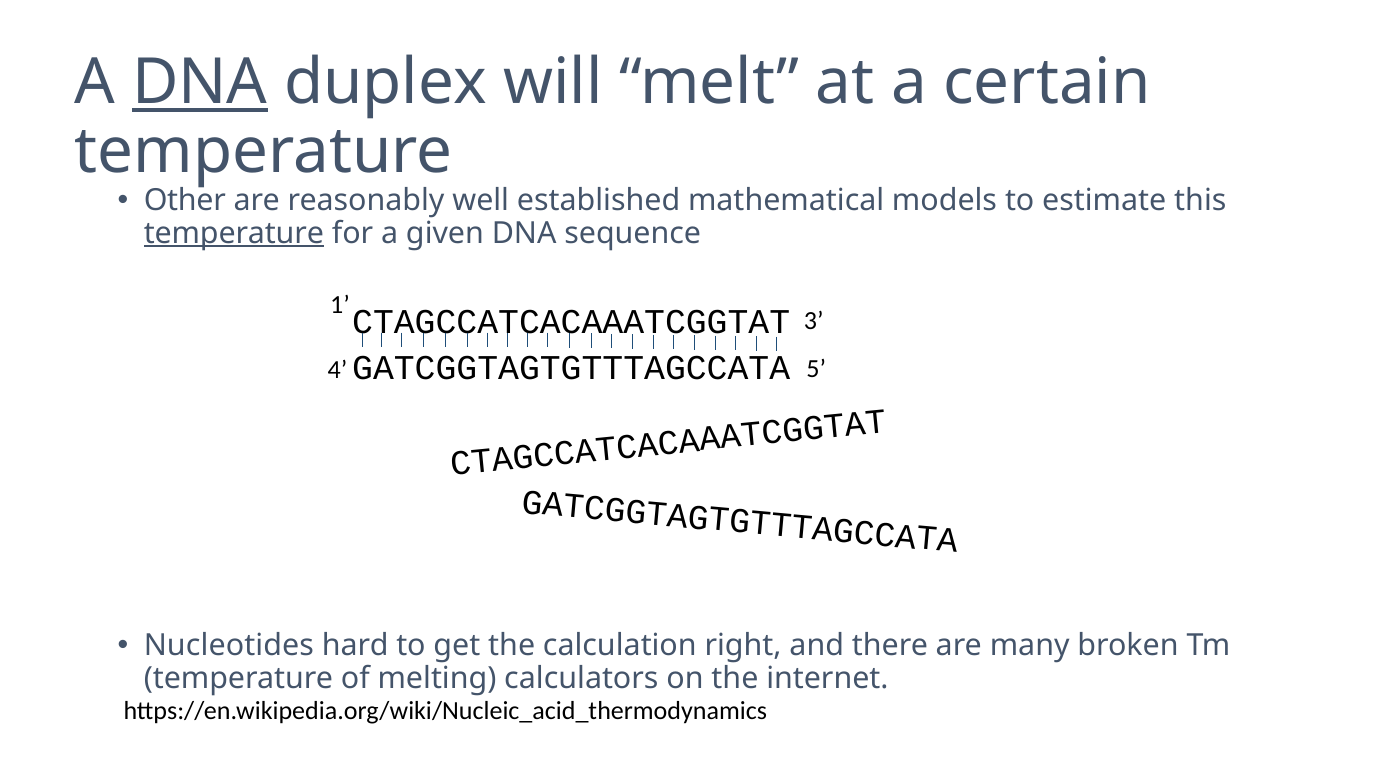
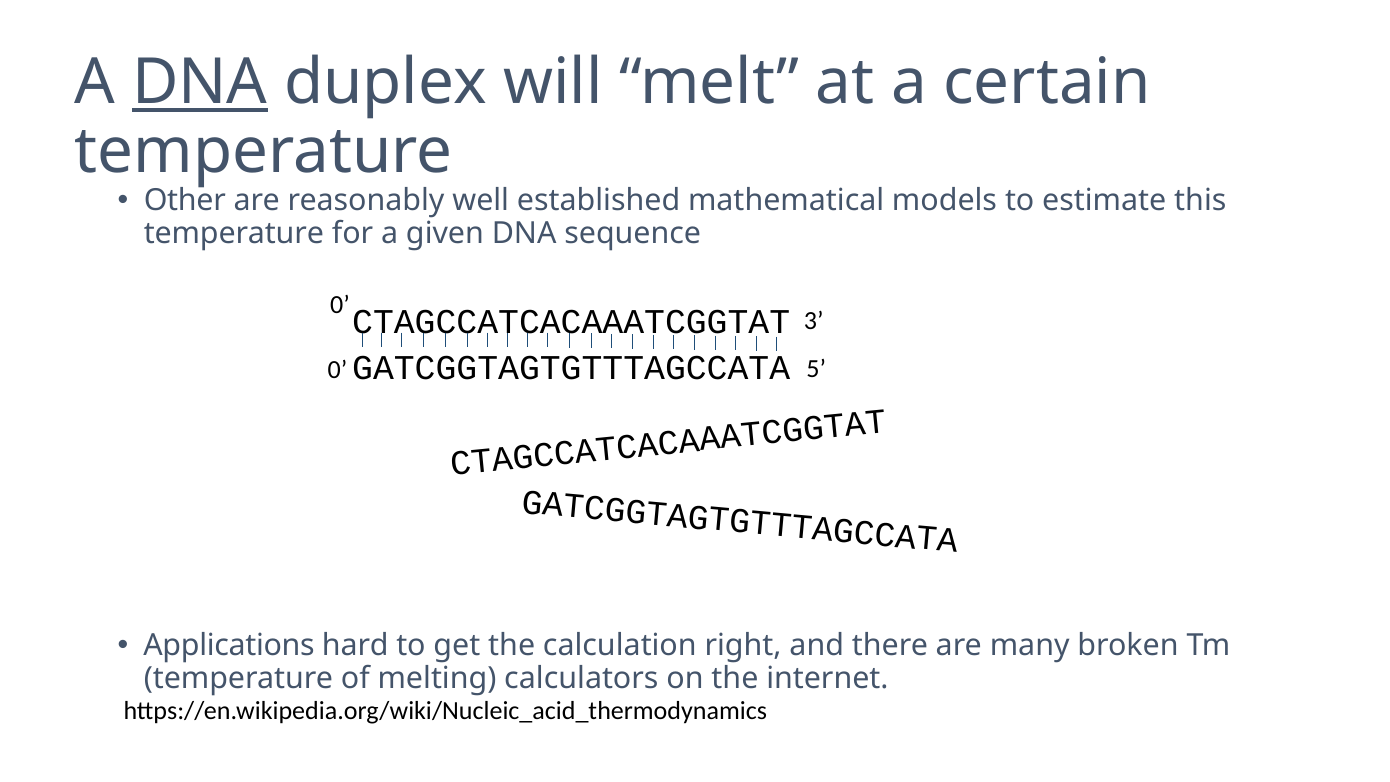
temperature at (234, 233) underline: present -> none
1 at (340, 305): 1 -> 0
4 at (337, 370): 4 -> 0
Nucleotides: Nucleotides -> Applications
